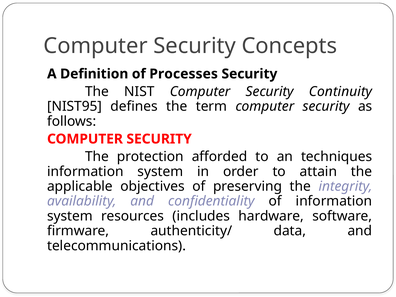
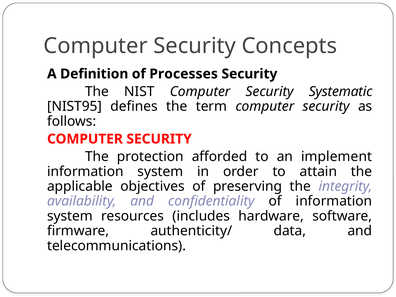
Continuity: Continuity -> Systematic
techniques: techniques -> implement
